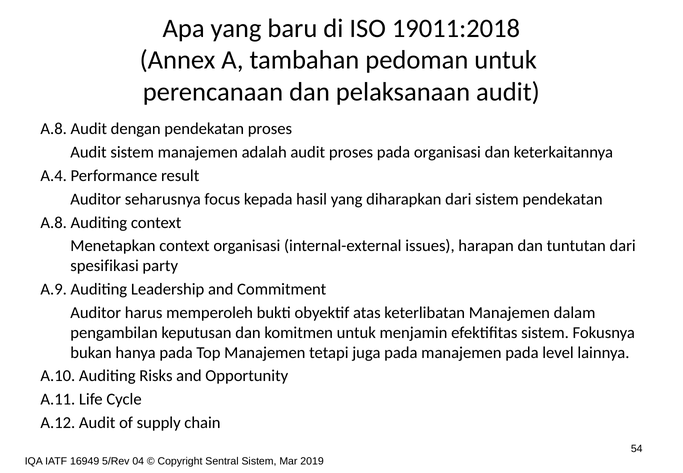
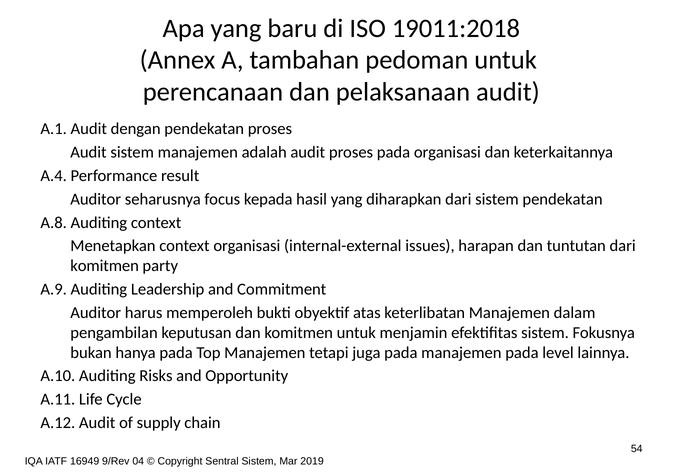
A.8 at (54, 129): A.8 -> A.1
spesifikasi at (105, 266): spesifikasi -> komitmen
5/Rev: 5/Rev -> 9/Rev
